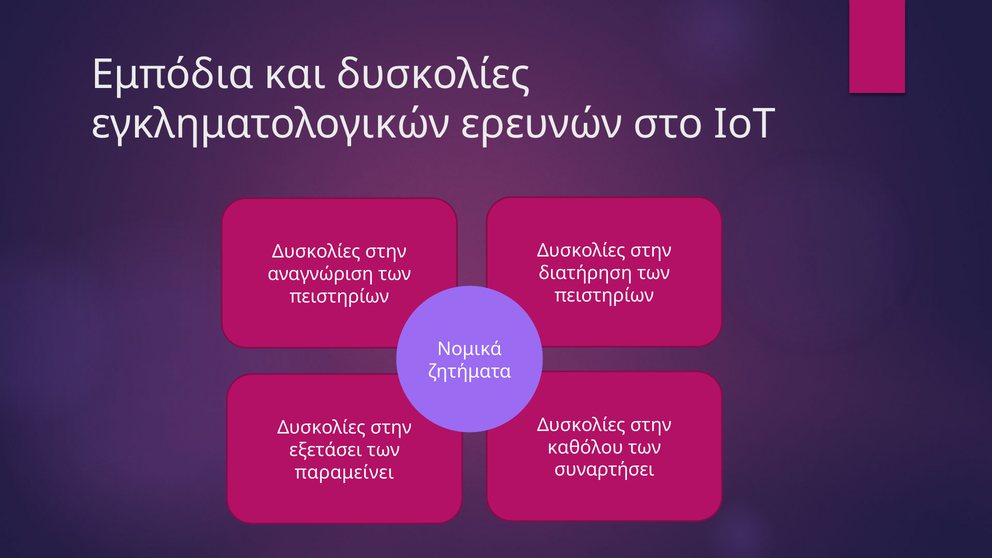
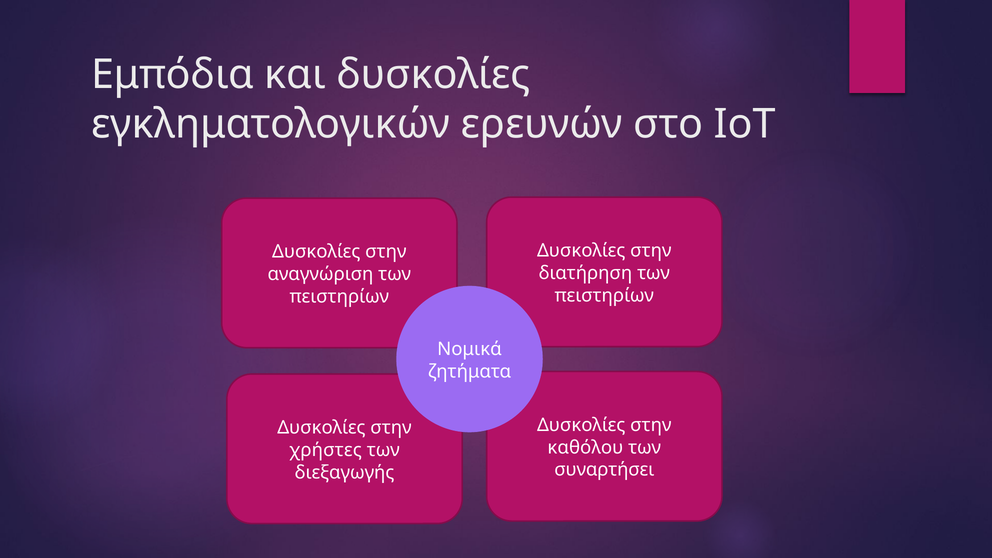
εξετάσει: εξετάσει -> χρήστες
παραμείνει: παραμείνει -> διεξαγωγής
